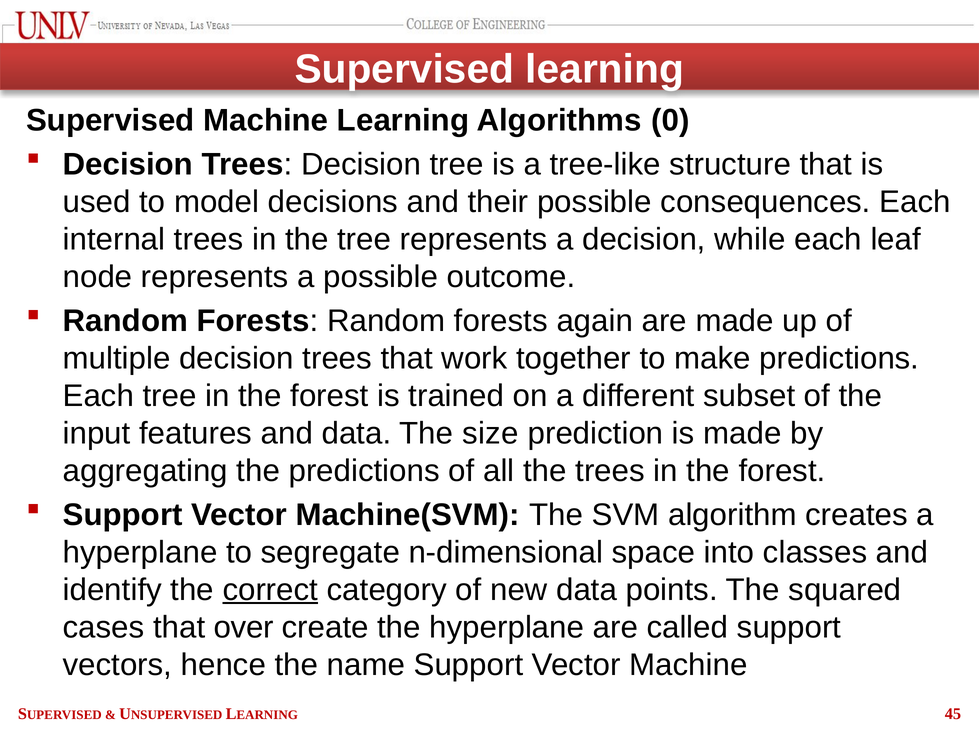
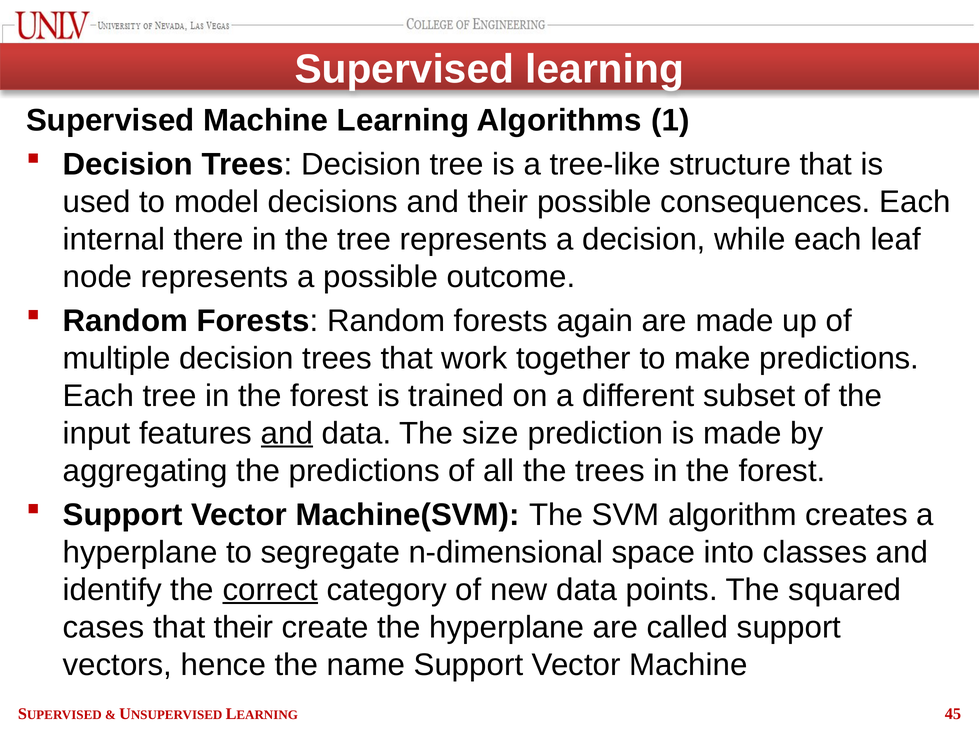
0: 0 -> 1
internal trees: trees -> there
and at (287, 433) underline: none -> present
that over: over -> their
